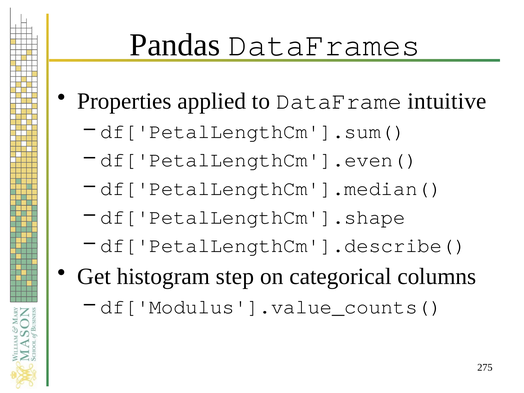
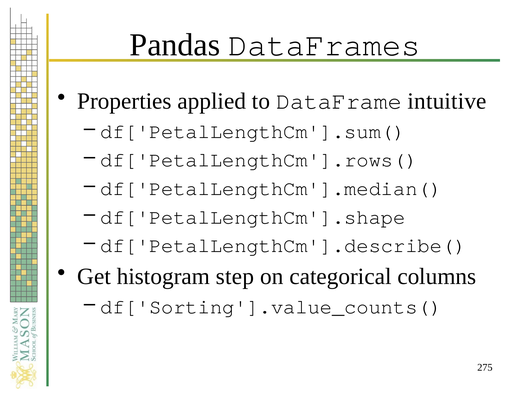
df['PetalLengthCm'].even(: df['PetalLengthCm'].even( -> df['PetalLengthCm'].rows(
df['Modulus'].value_counts(: df['Modulus'].value_counts( -> df['Sorting'].value_counts(
